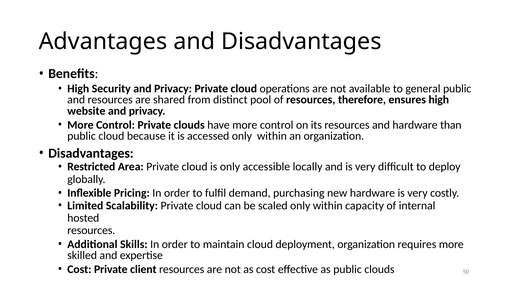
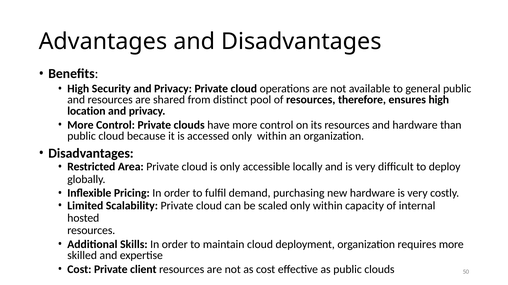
website: website -> location
